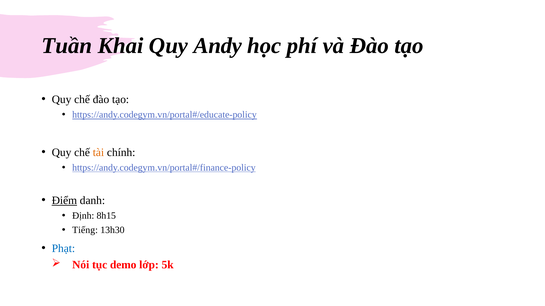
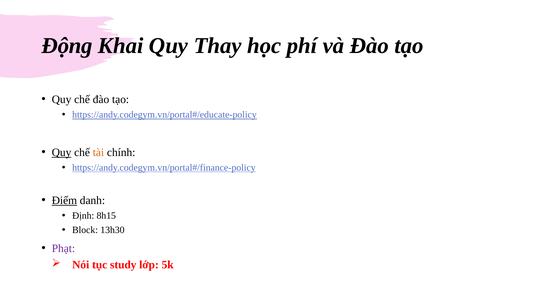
Tuần: Tuần -> Động
Andy: Andy -> Thay
Quy at (62, 153) underline: none -> present
Tiếng: Tiếng -> Block
Phạt colour: blue -> purple
demo: demo -> study
